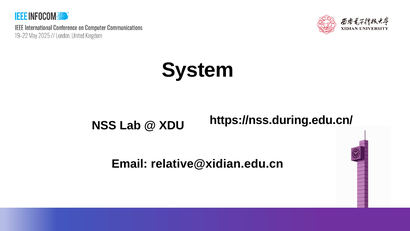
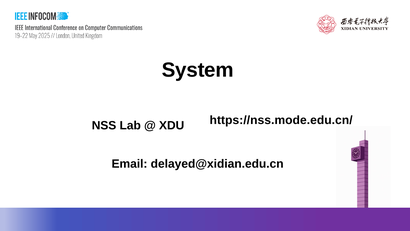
https://nss.during.edu.cn/: https://nss.during.edu.cn/ -> https://nss.mode.edu.cn/
relative@xidian.edu.cn: relative@xidian.edu.cn -> delayed@xidian.edu.cn
